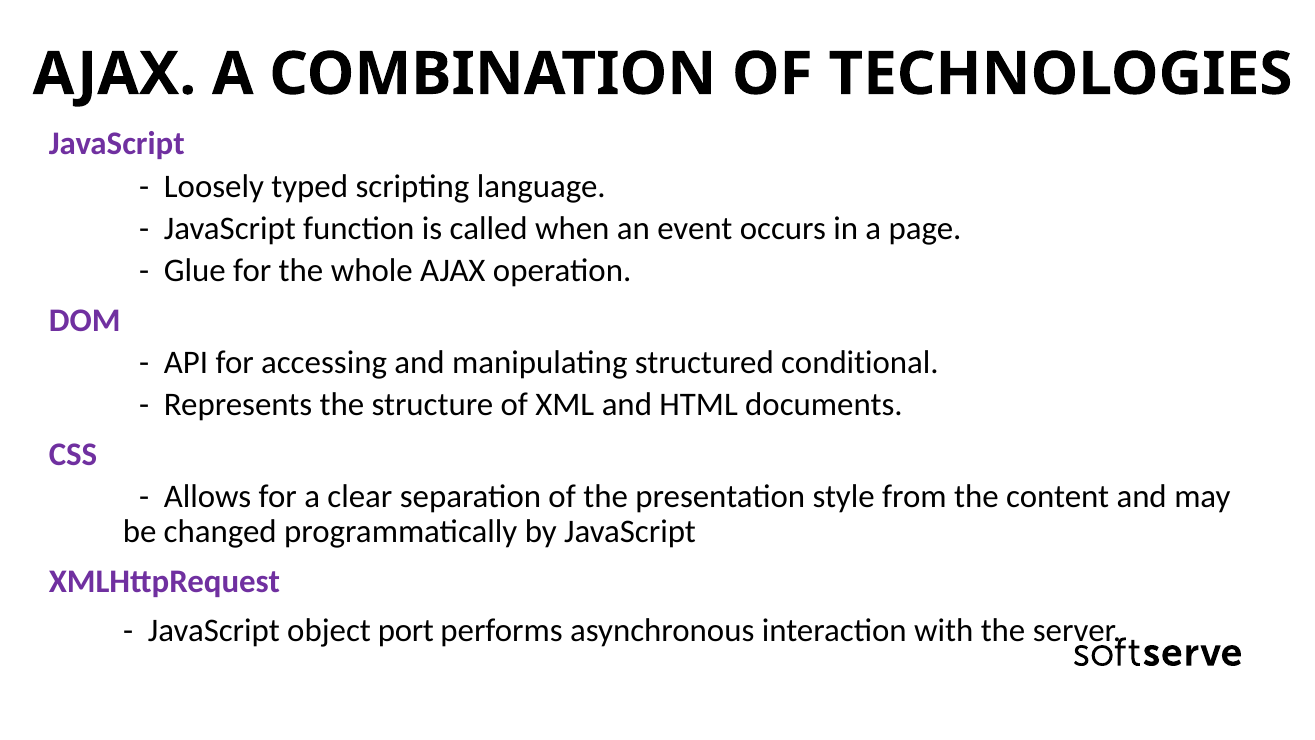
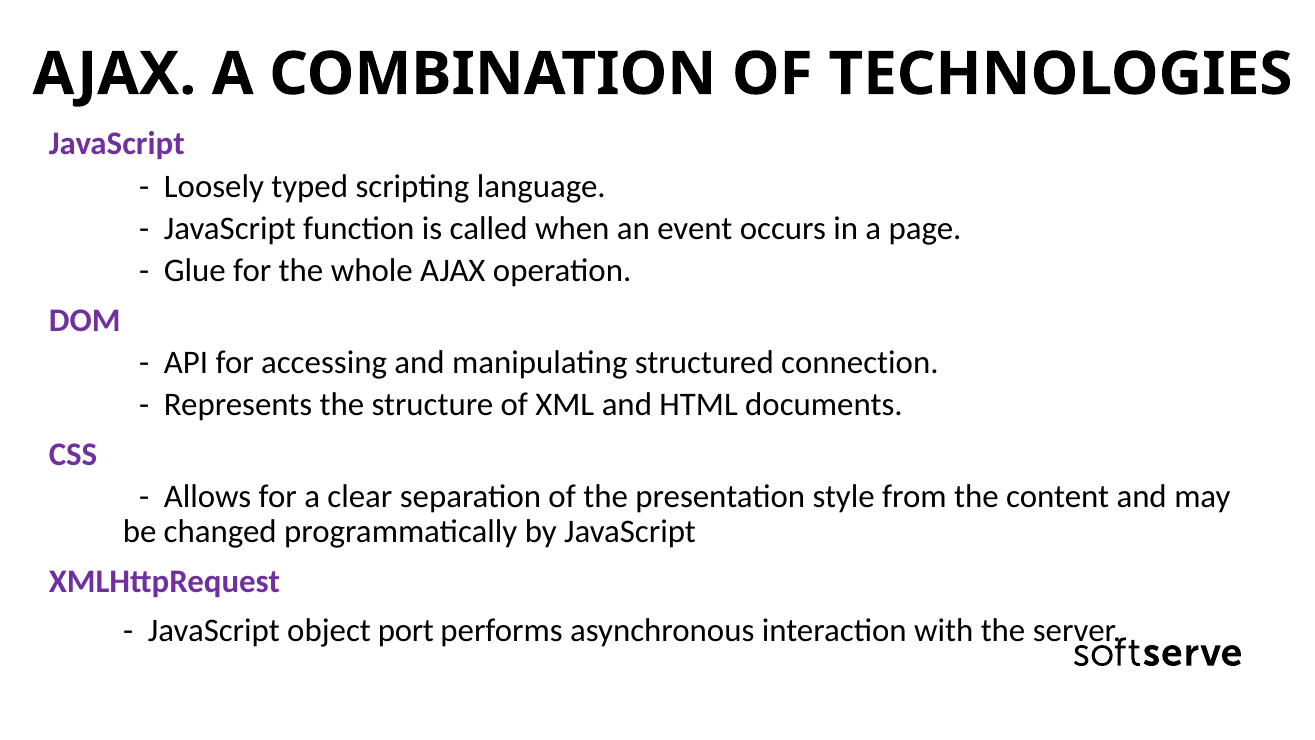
conditional: conditional -> connection
